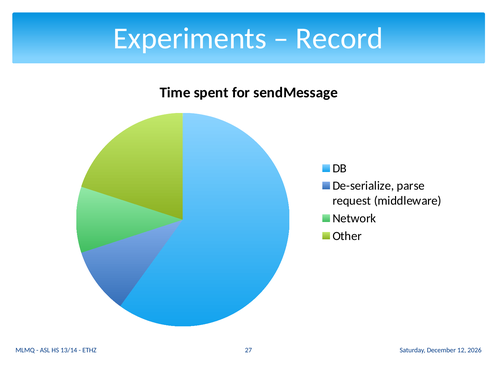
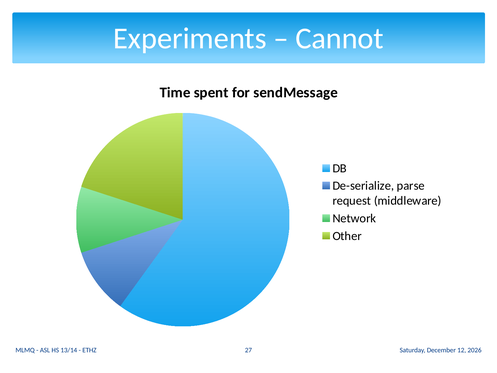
Record: Record -> Cannot
